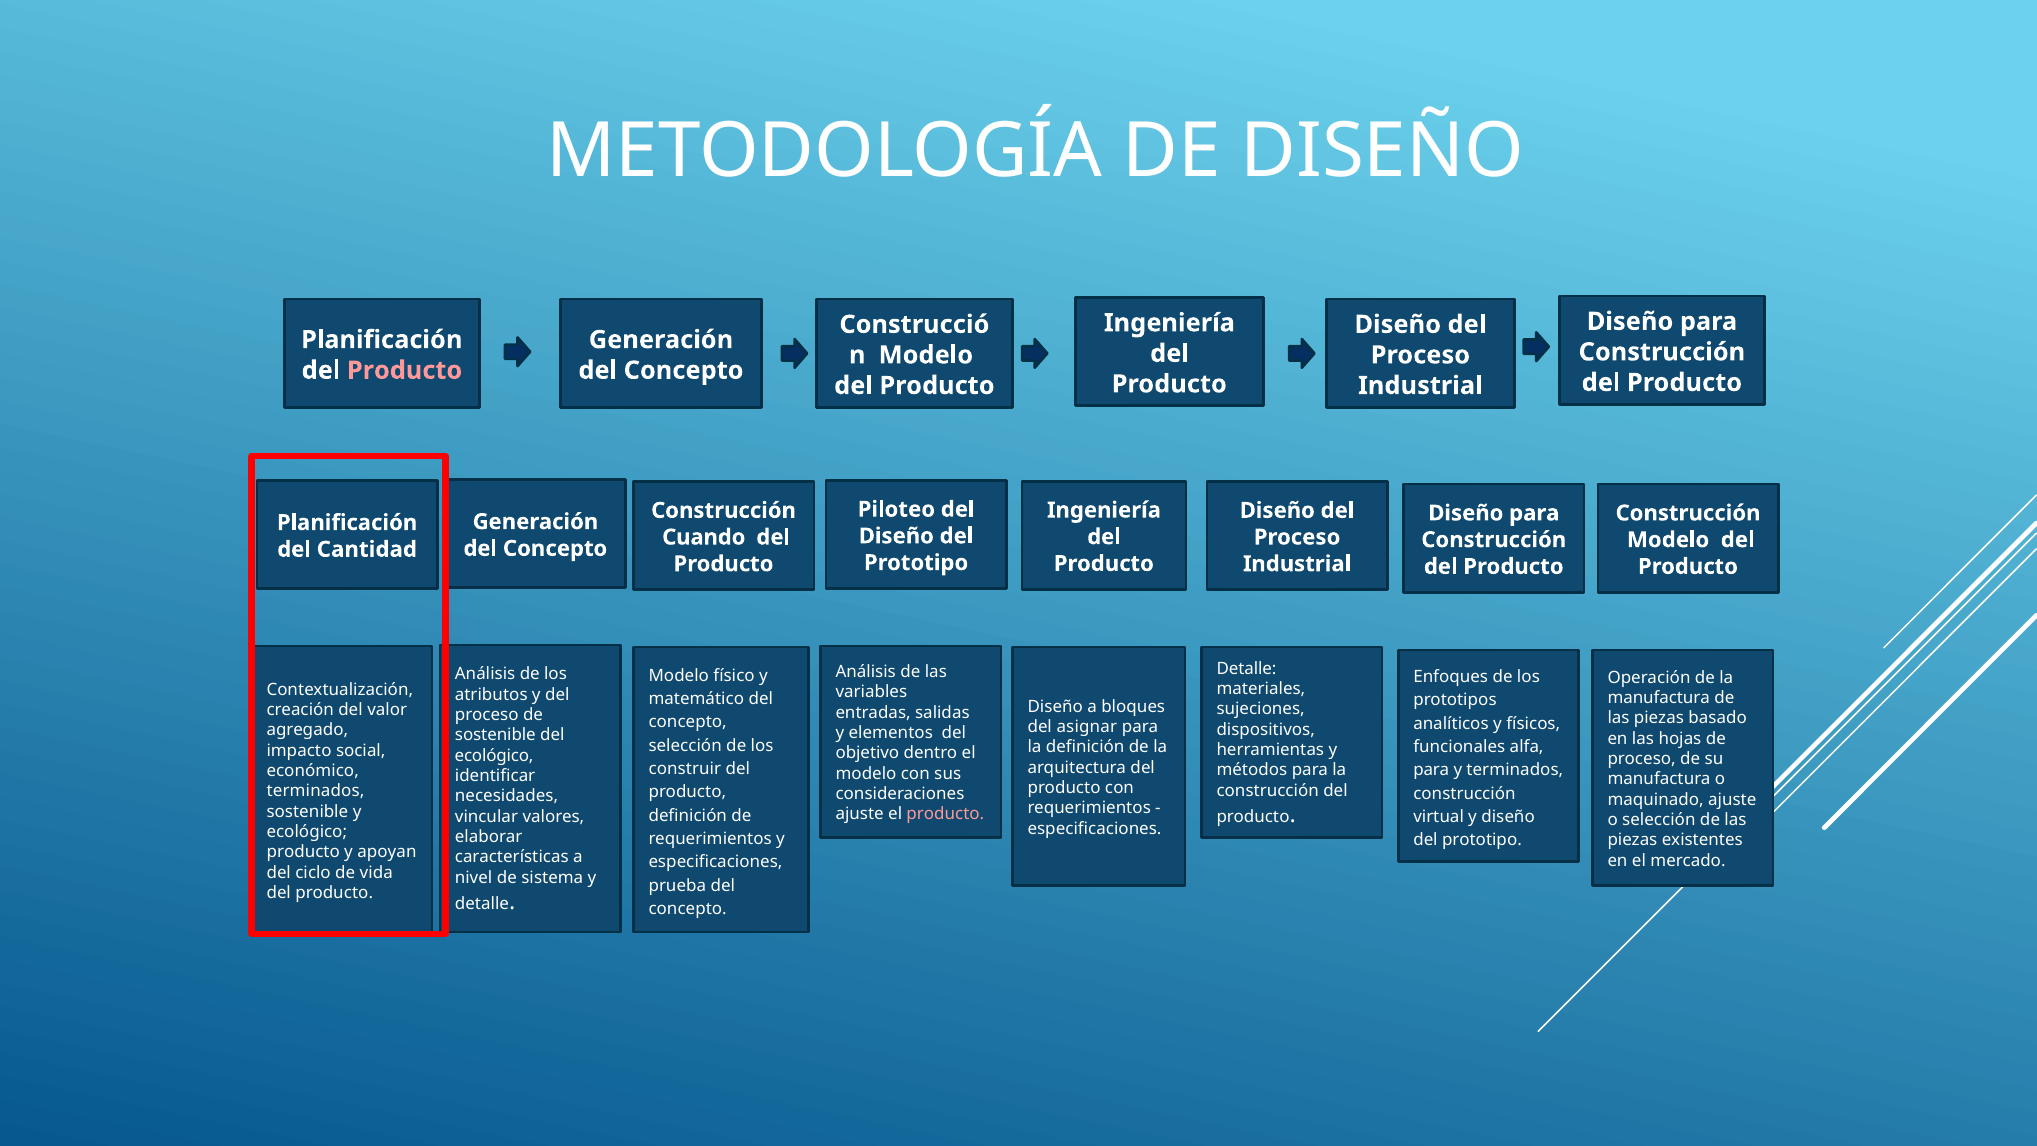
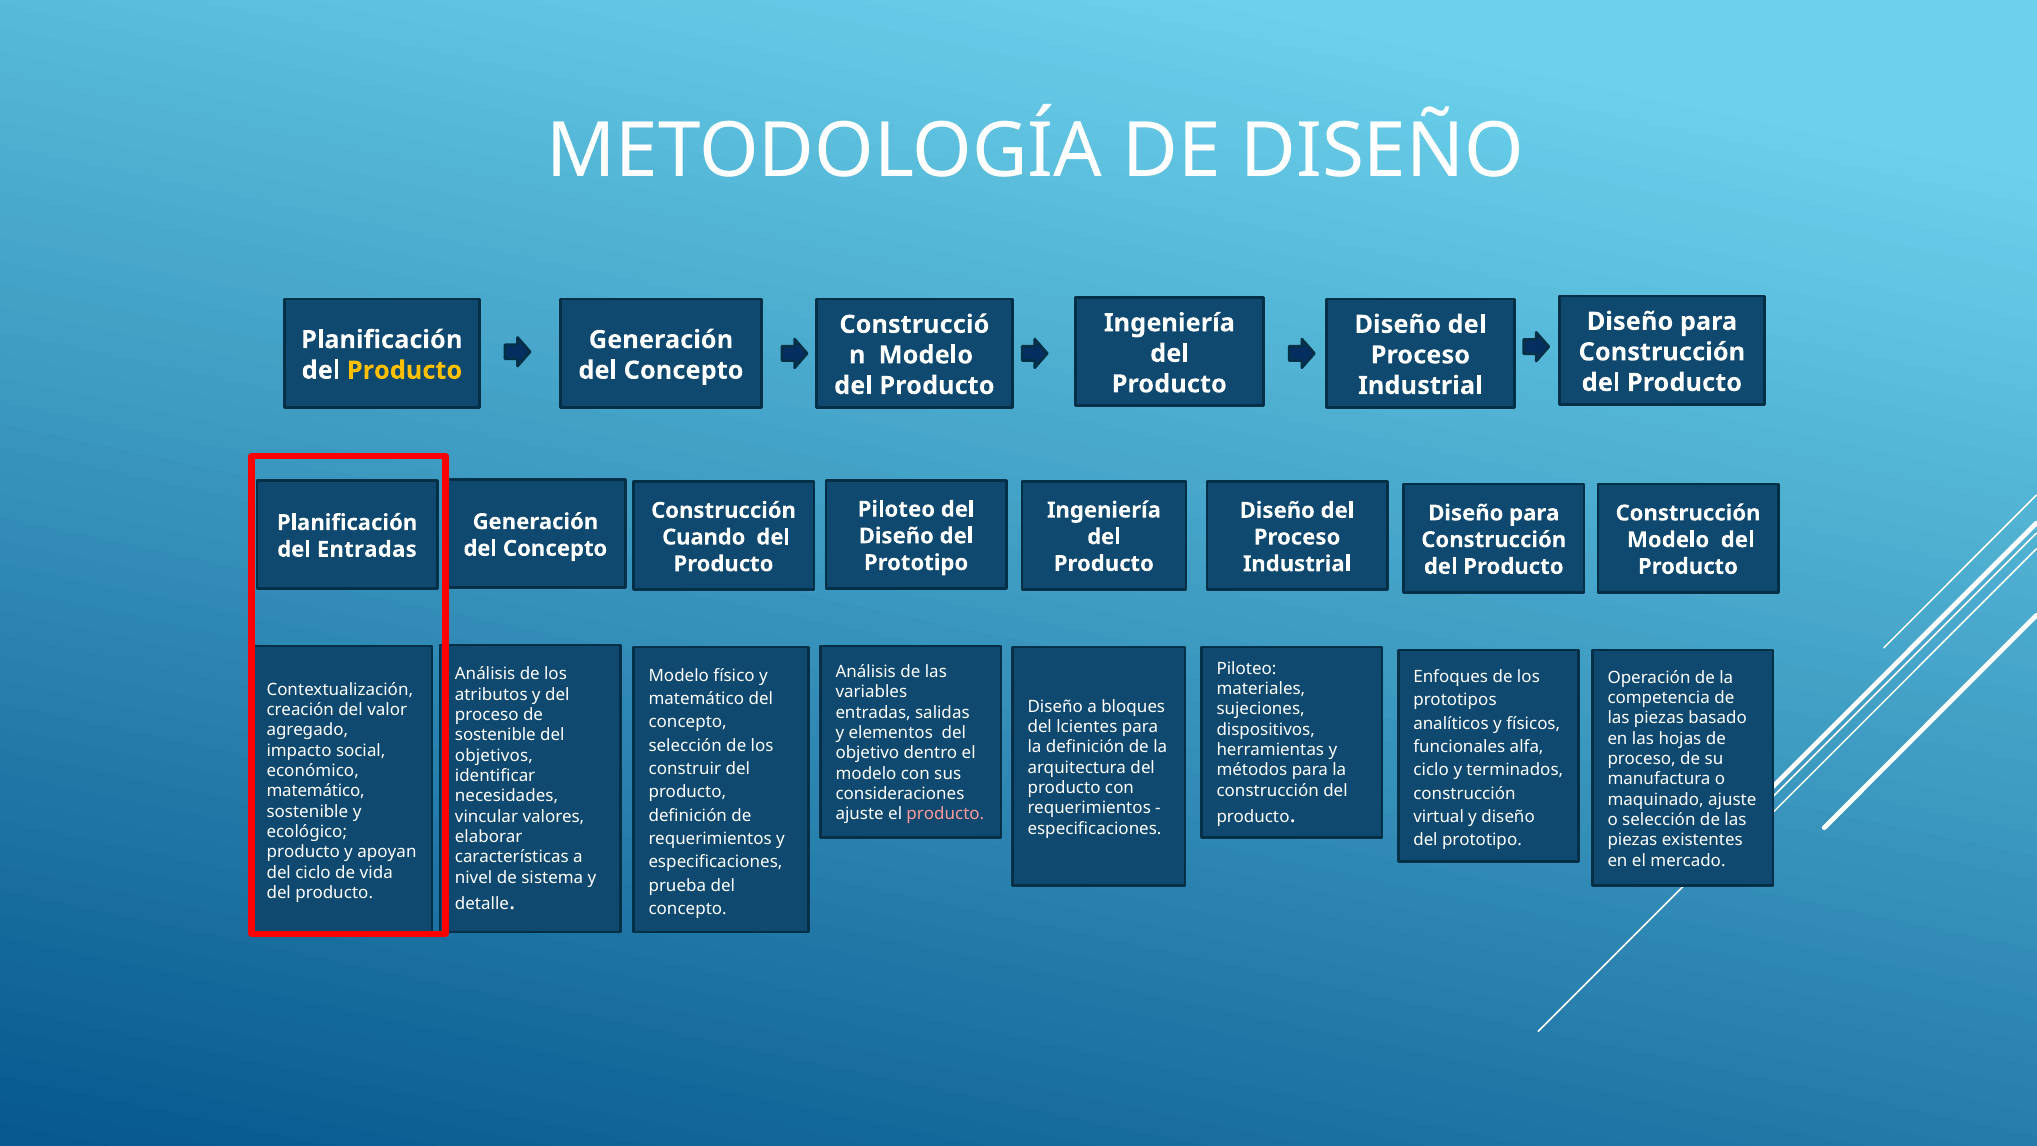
Producto at (405, 370) colour: pink -> yellow
del Cantidad: Cantidad -> Entradas
Detalle at (1247, 668): Detalle -> Piloteo
manufactura at (1659, 698): manufactura -> competencia
asignar: asignar -> lcientes
ecológico at (494, 755): ecológico -> objetivos
para at (1431, 770): para -> ciclo
terminados at (315, 791): terminados -> matemático
